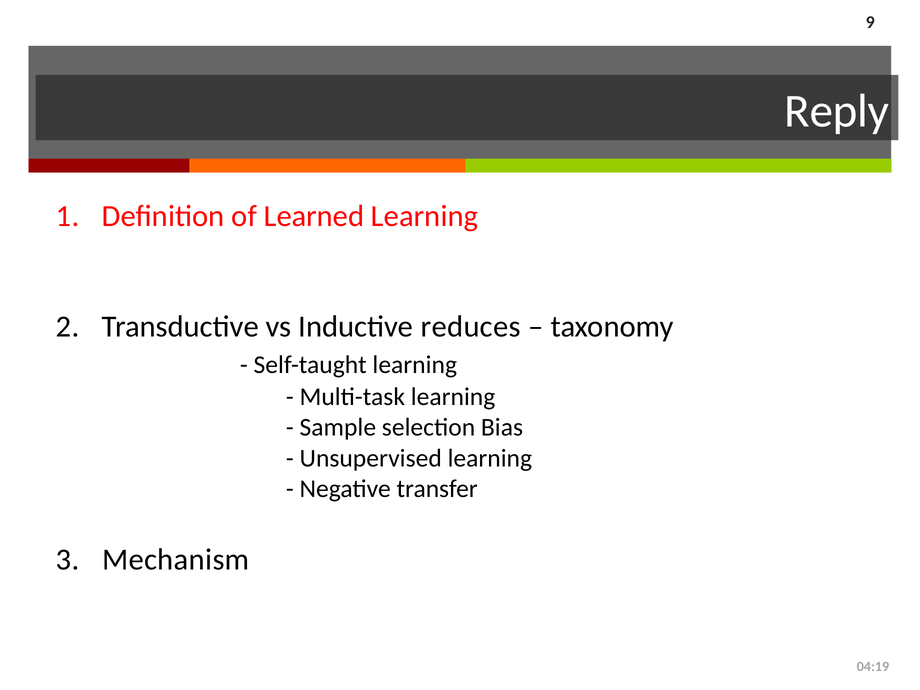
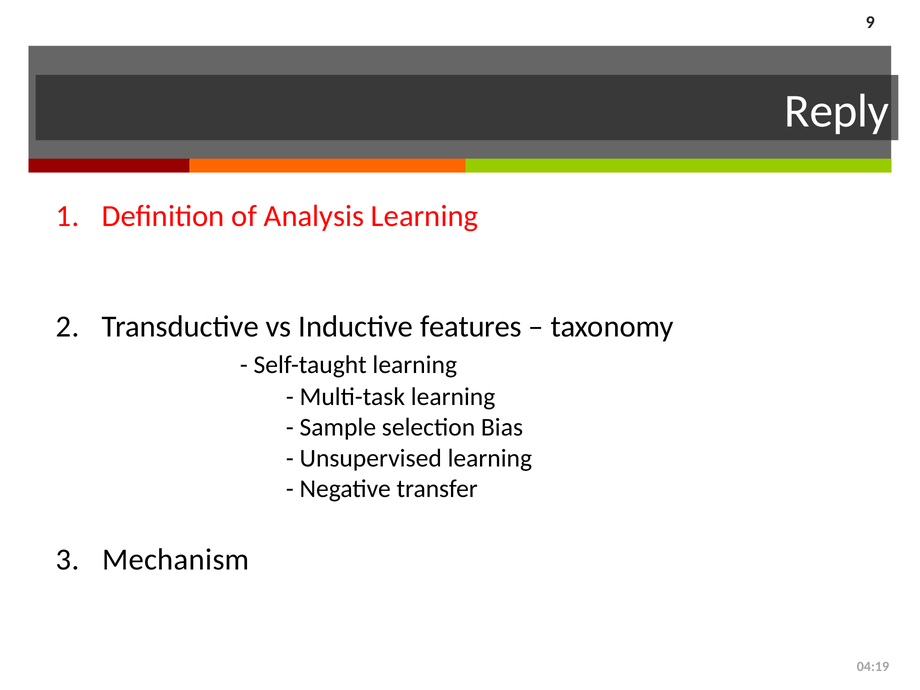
Learned: Learned -> Analysis
reduces: reduces -> features
